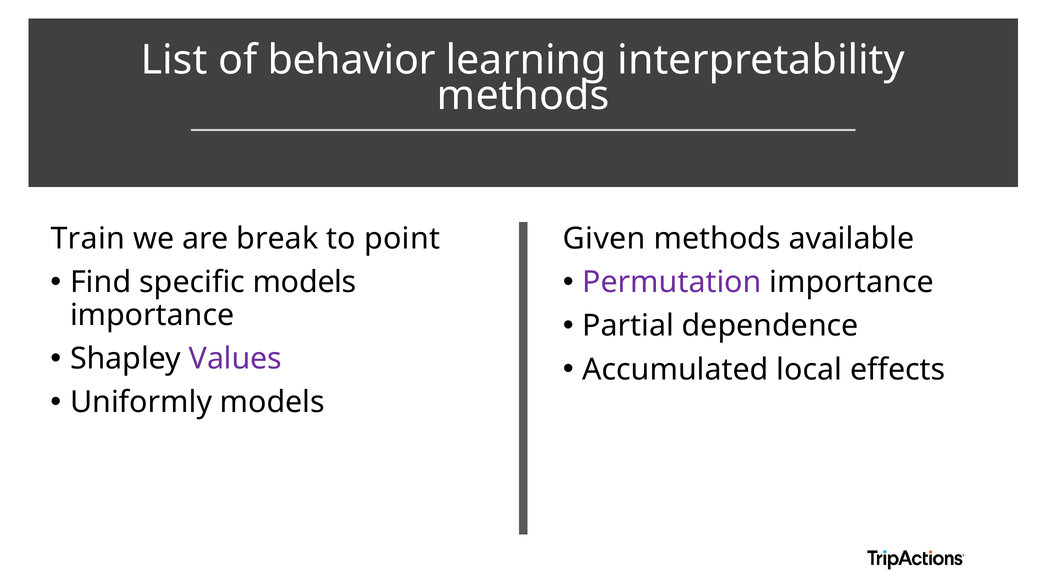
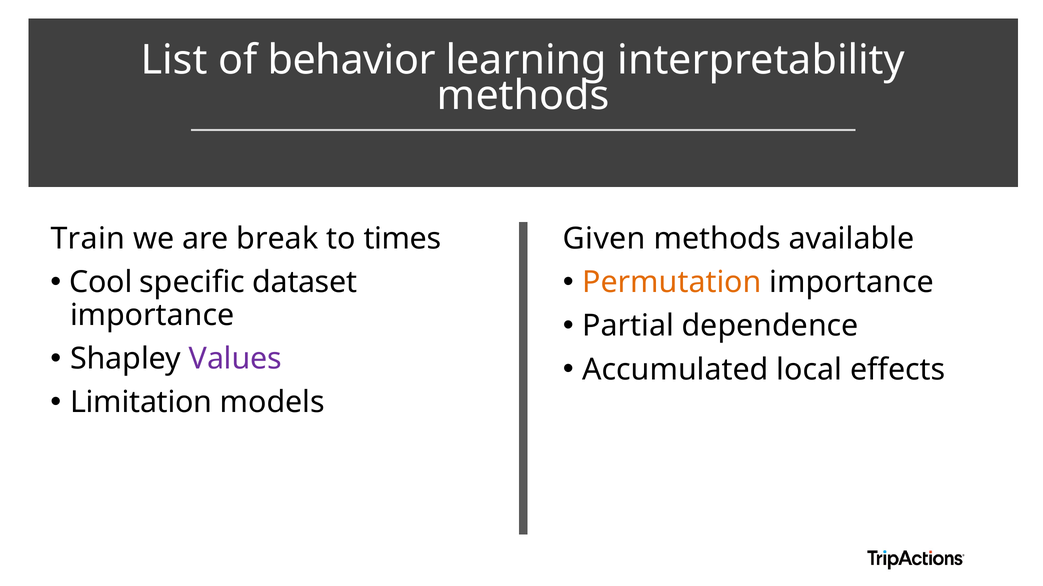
point: point -> times
Find: Find -> Cool
specific models: models -> dataset
Permutation colour: purple -> orange
Uniformly: Uniformly -> Limitation
